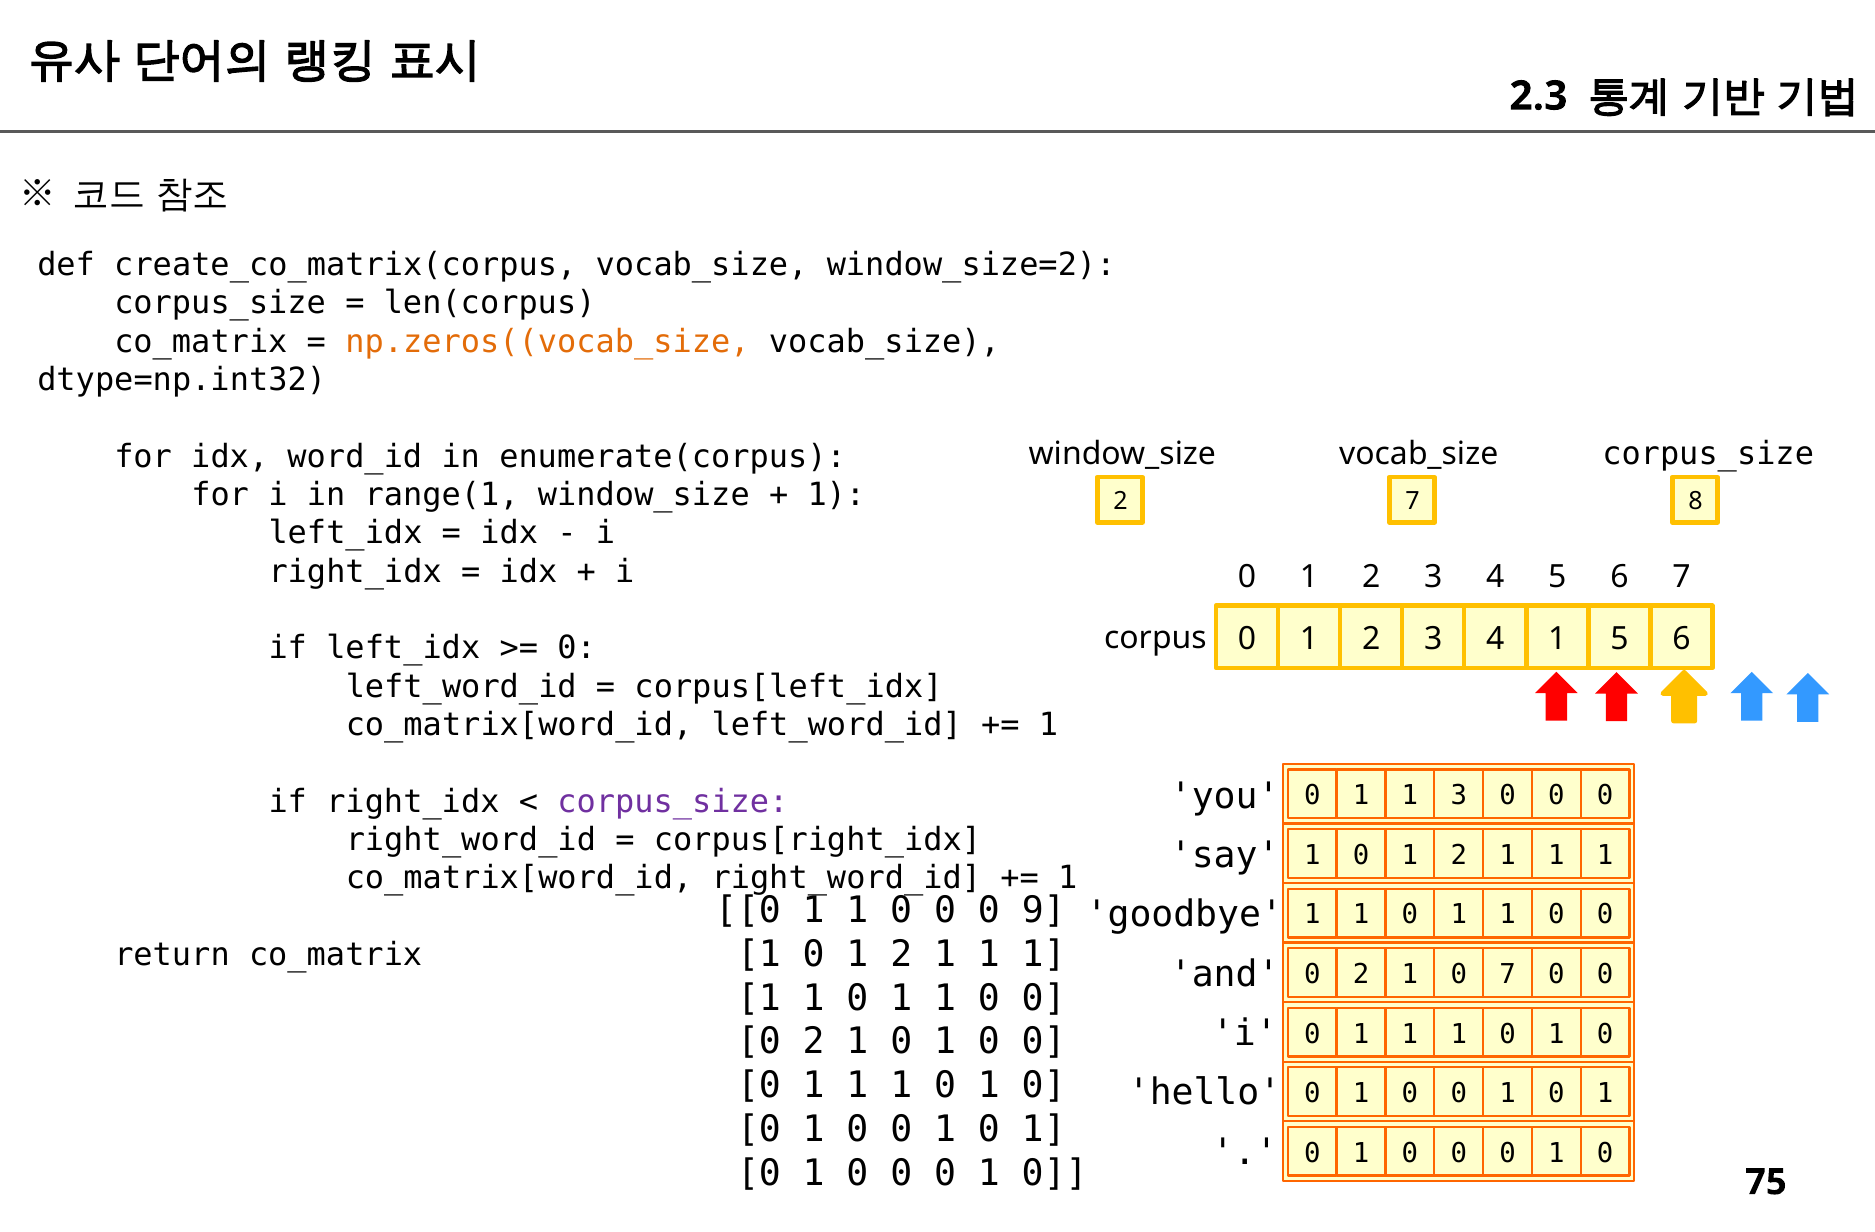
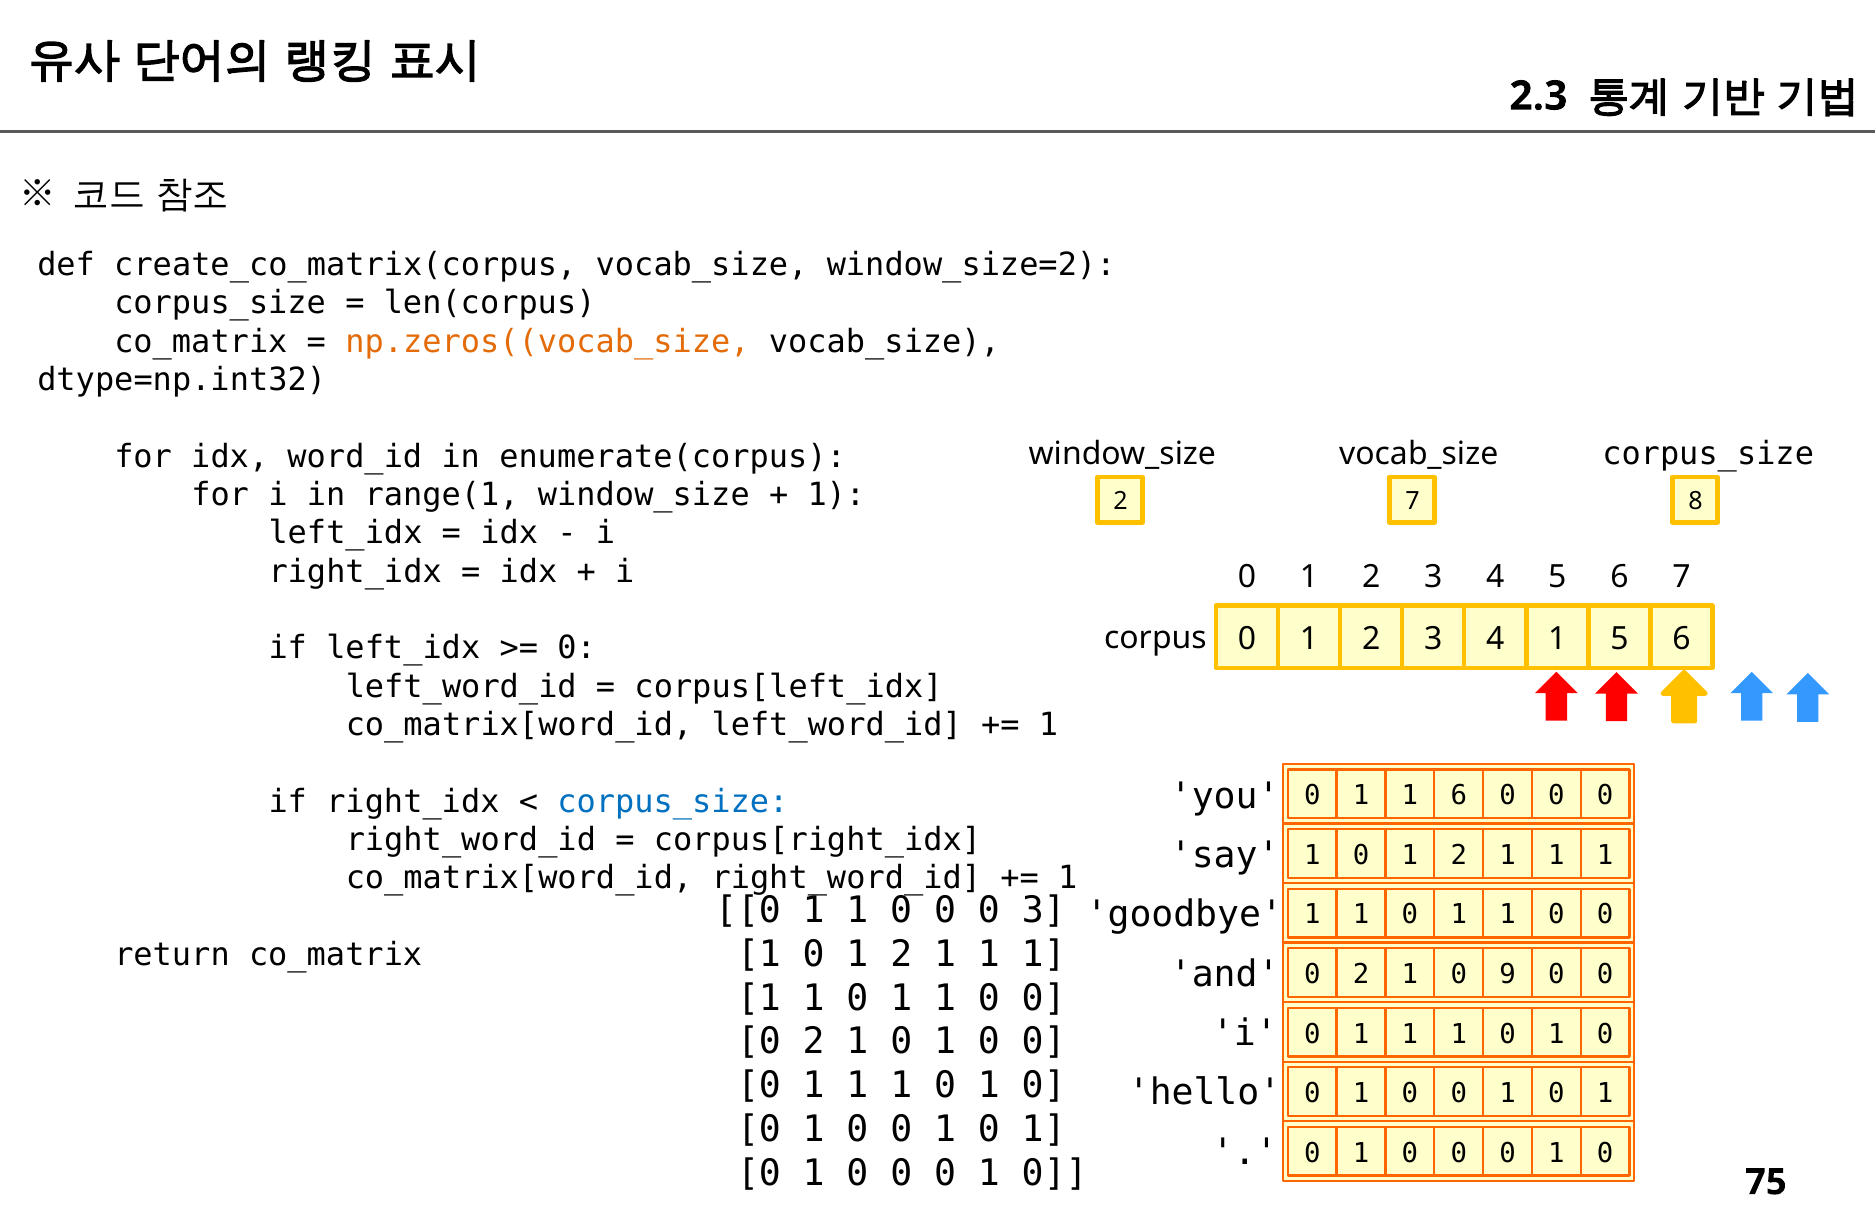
1 3: 3 -> 6
corpus_size at (673, 801) colour: purple -> blue
0 9: 9 -> 3
0 7: 7 -> 9
